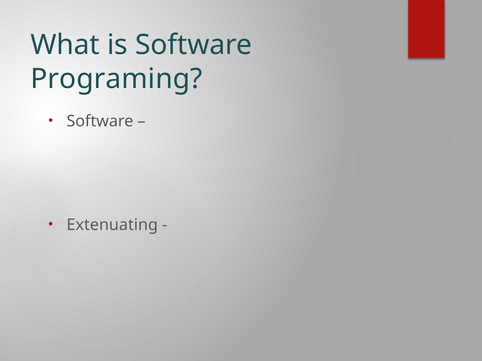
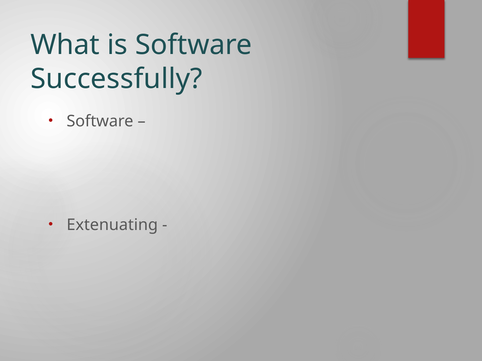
Programing: Programing -> Successfully
